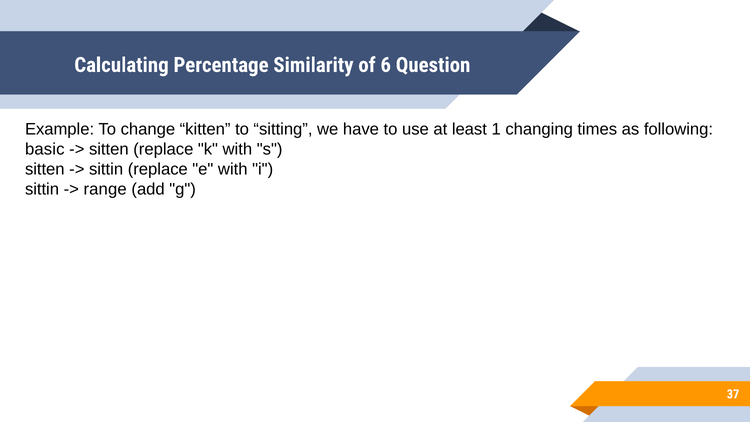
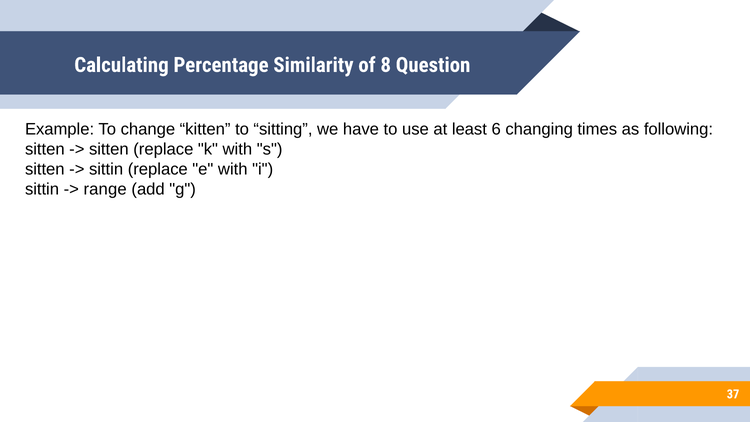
6: 6 -> 8
1: 1 -> 6
basic at (45, 149): basic -> sitten
